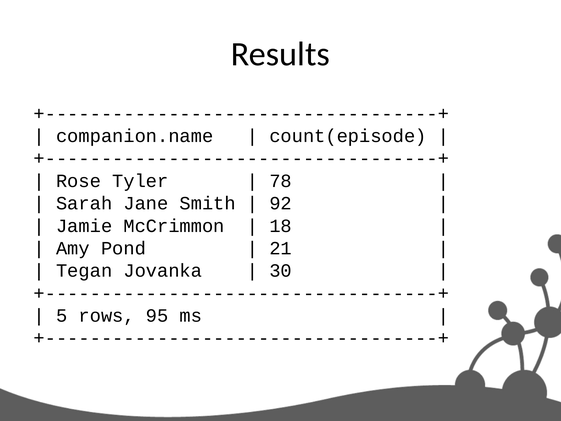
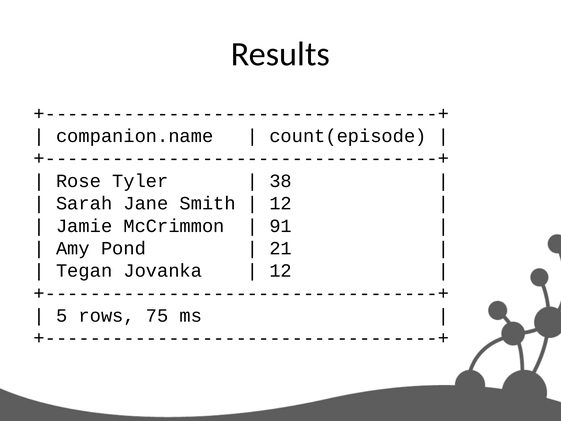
78: 78 -> 38
92 at (281, 203): 92 -> 12
18: 18 -> 91
30 at (281, 271): 30 -> 12
95: 95 -> 75
